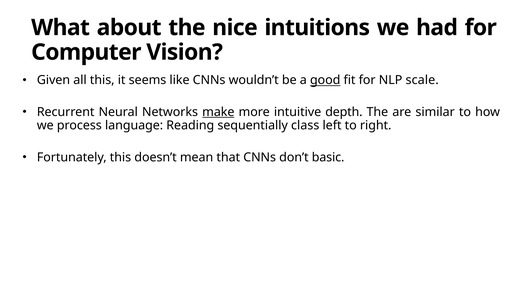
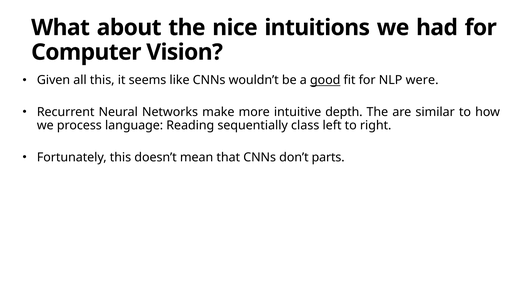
scale: scale -> were
make underline: present -> none
basic: basic -> parts
